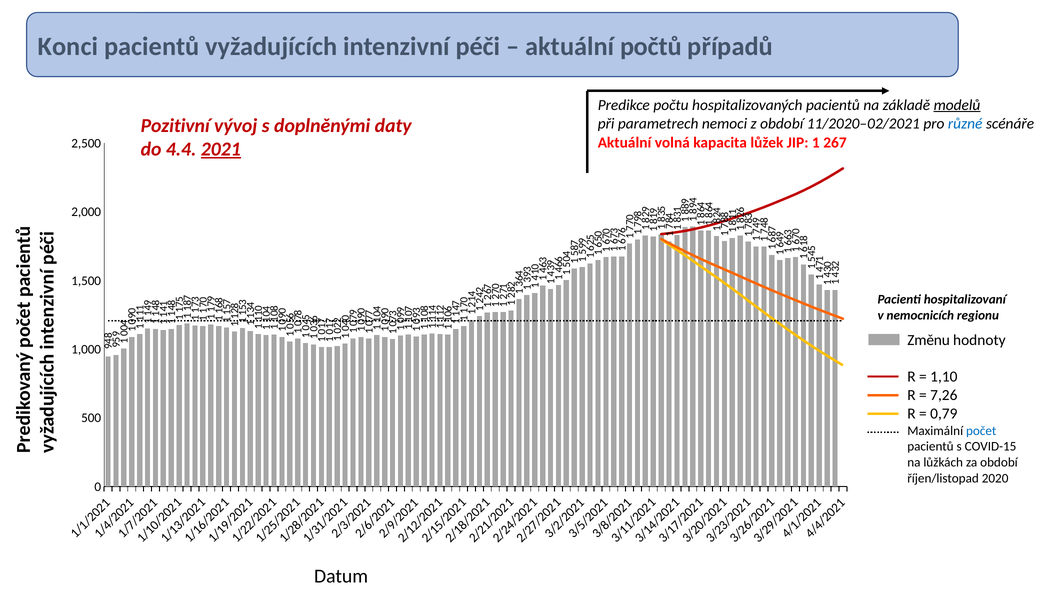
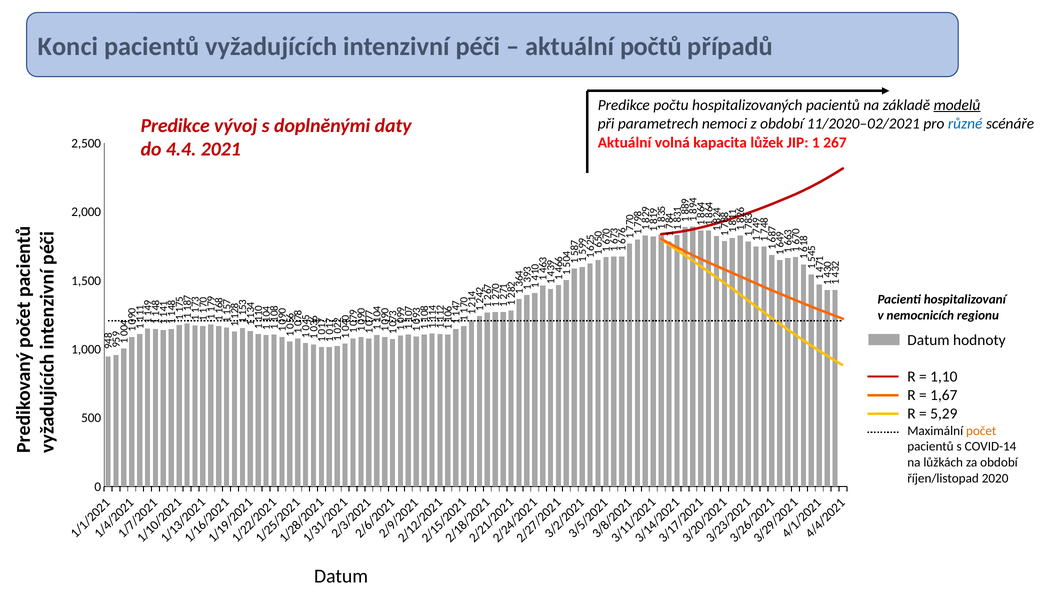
Pozitivní at (175, 125): Pozitivní -> Predikce
2021 underline: present -> none
Změnu at (929, 340): Změnu -> Datum
7,26: 7,26 -> 1,67
0,79: 0,79 -> 5,29
počet colour: blue -> orange
COVID-15: COVID-15 -> COVID-14
